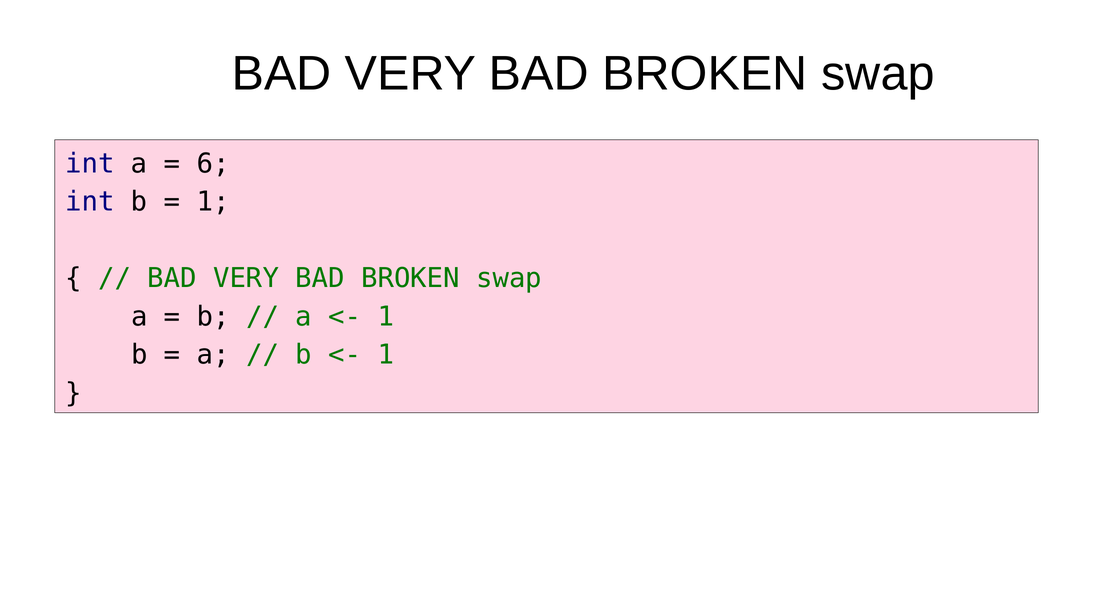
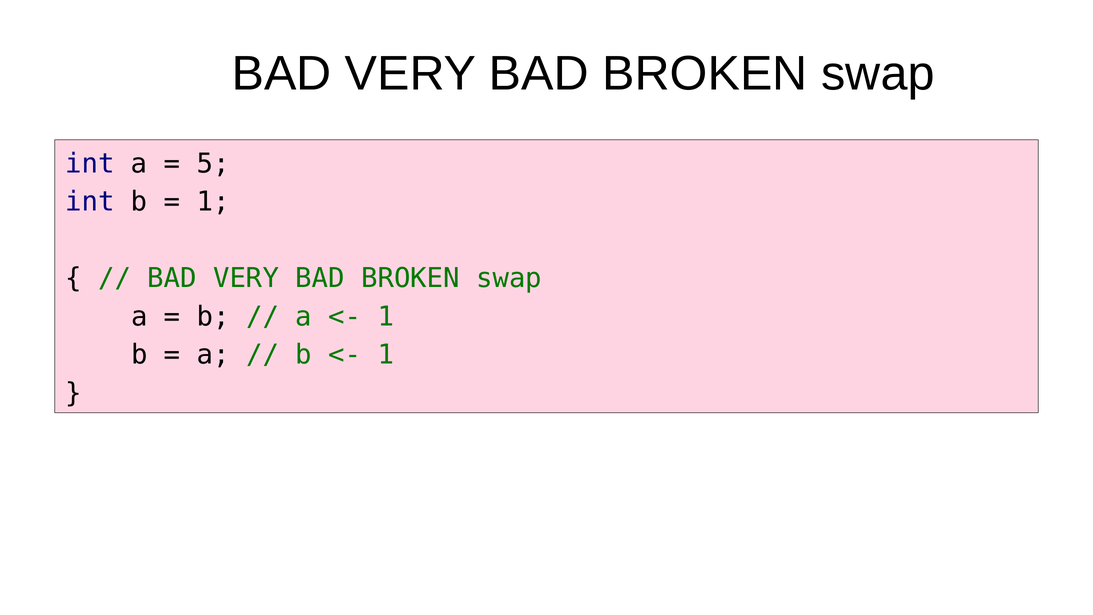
6: 6 -> 5
